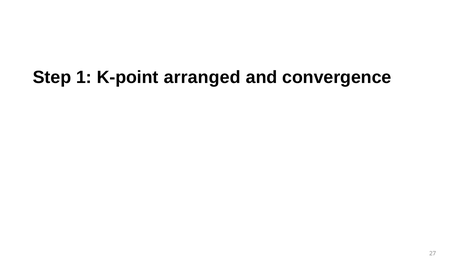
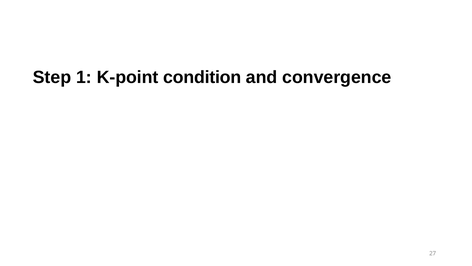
arranged: arranged -> condition
